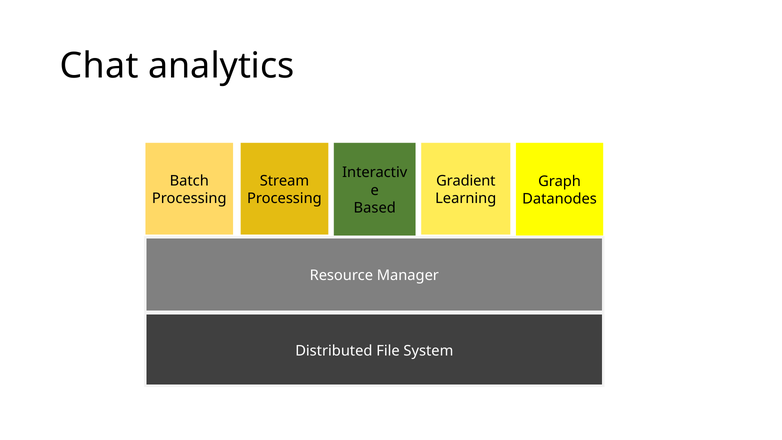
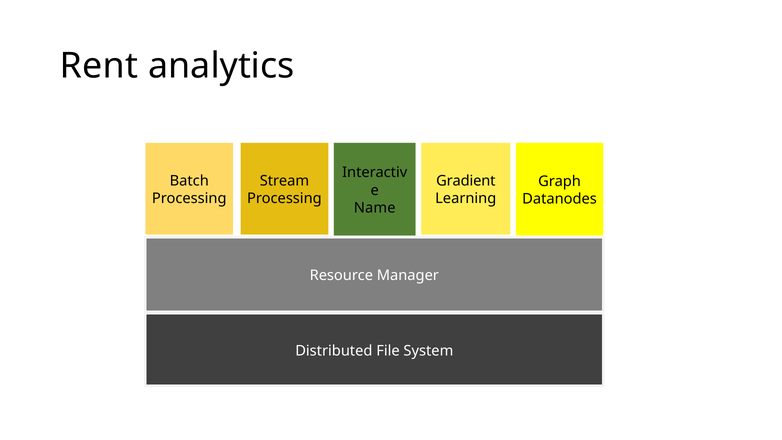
Chat: Chat -> Rent
Based: Based -> Name
